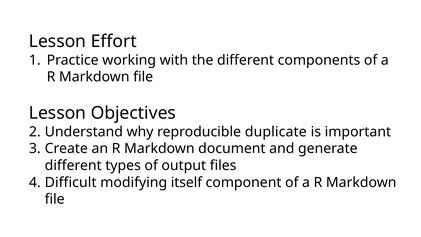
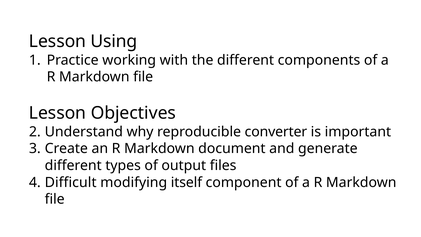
Effort: Effort -> Using
duplicate: duplicate -> converter
